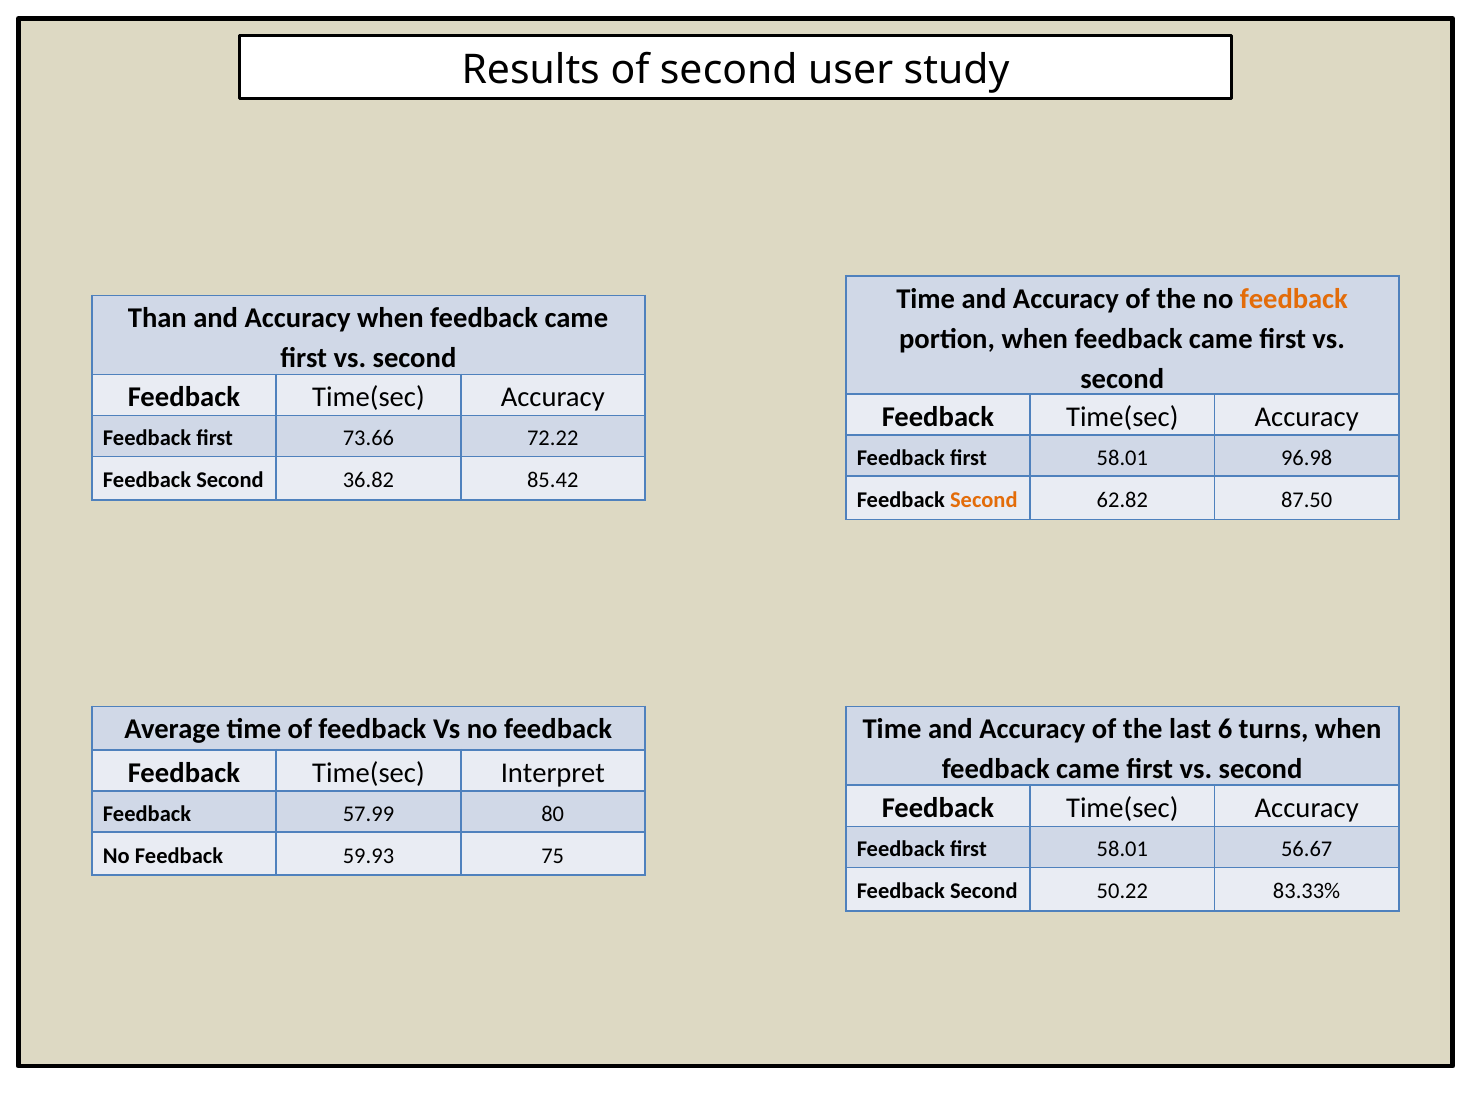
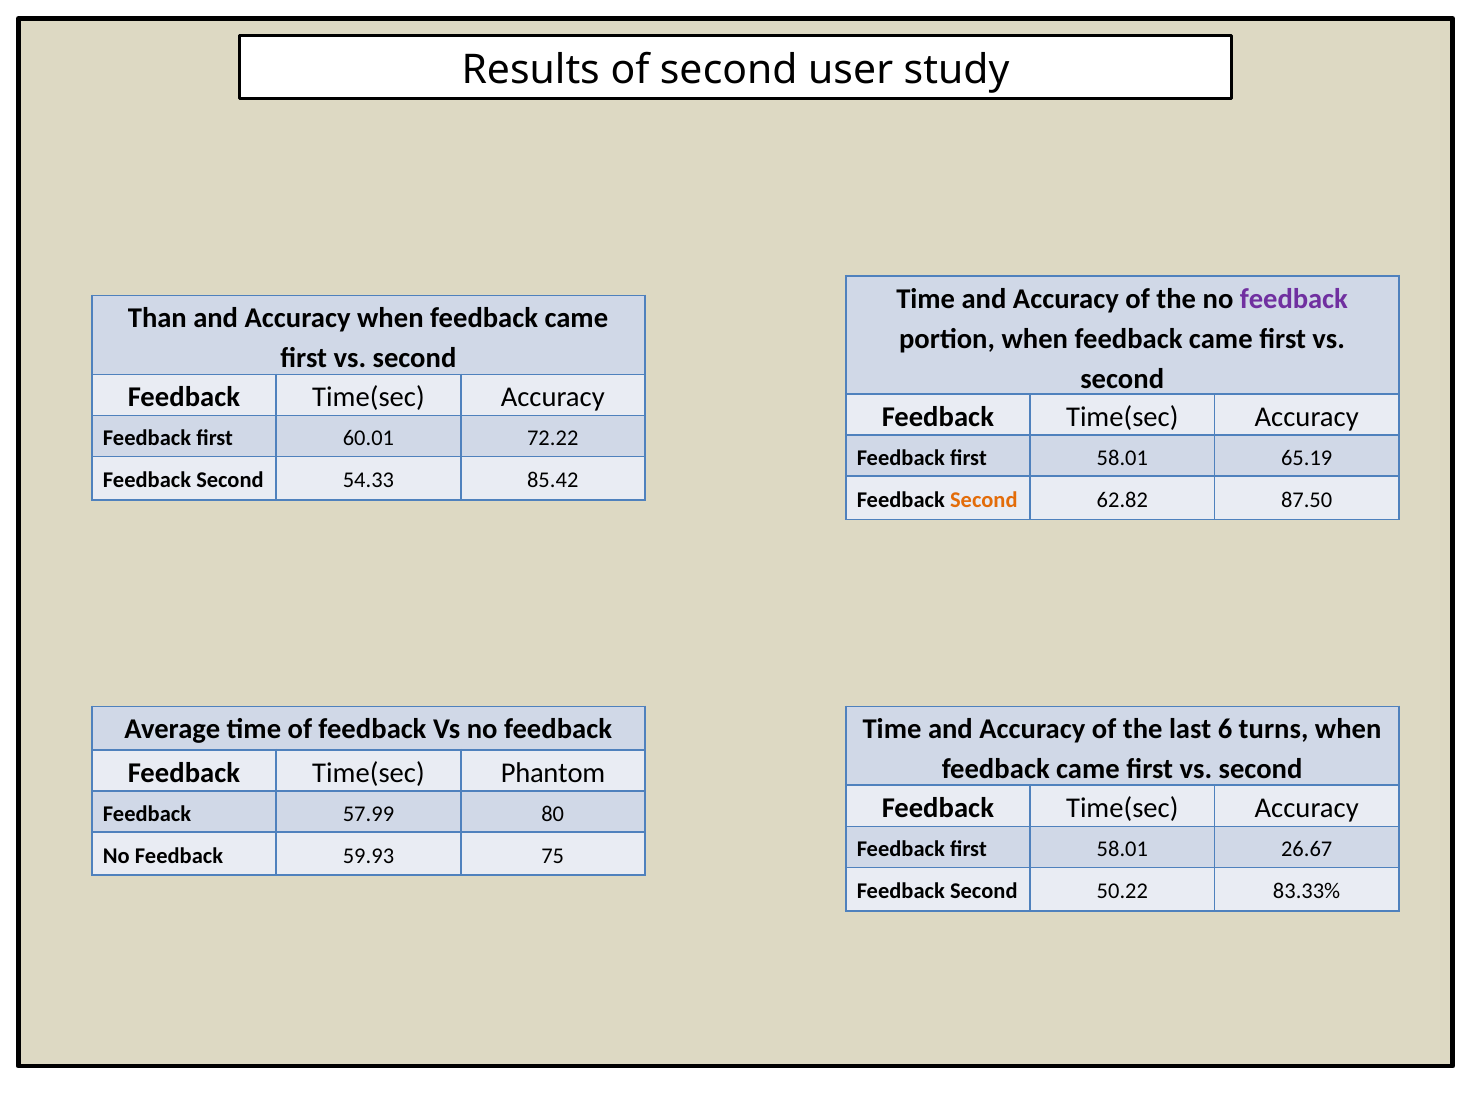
feedback at (1294, 299) colour: orange -> purple
73.66: 73.66 -> 60.01
96.98: 96.98 -> 65.19
36.82: 36.82 -> 54.33
Interpret: Interpret -> Phantom
56.67: 56.67 -> 26.67
